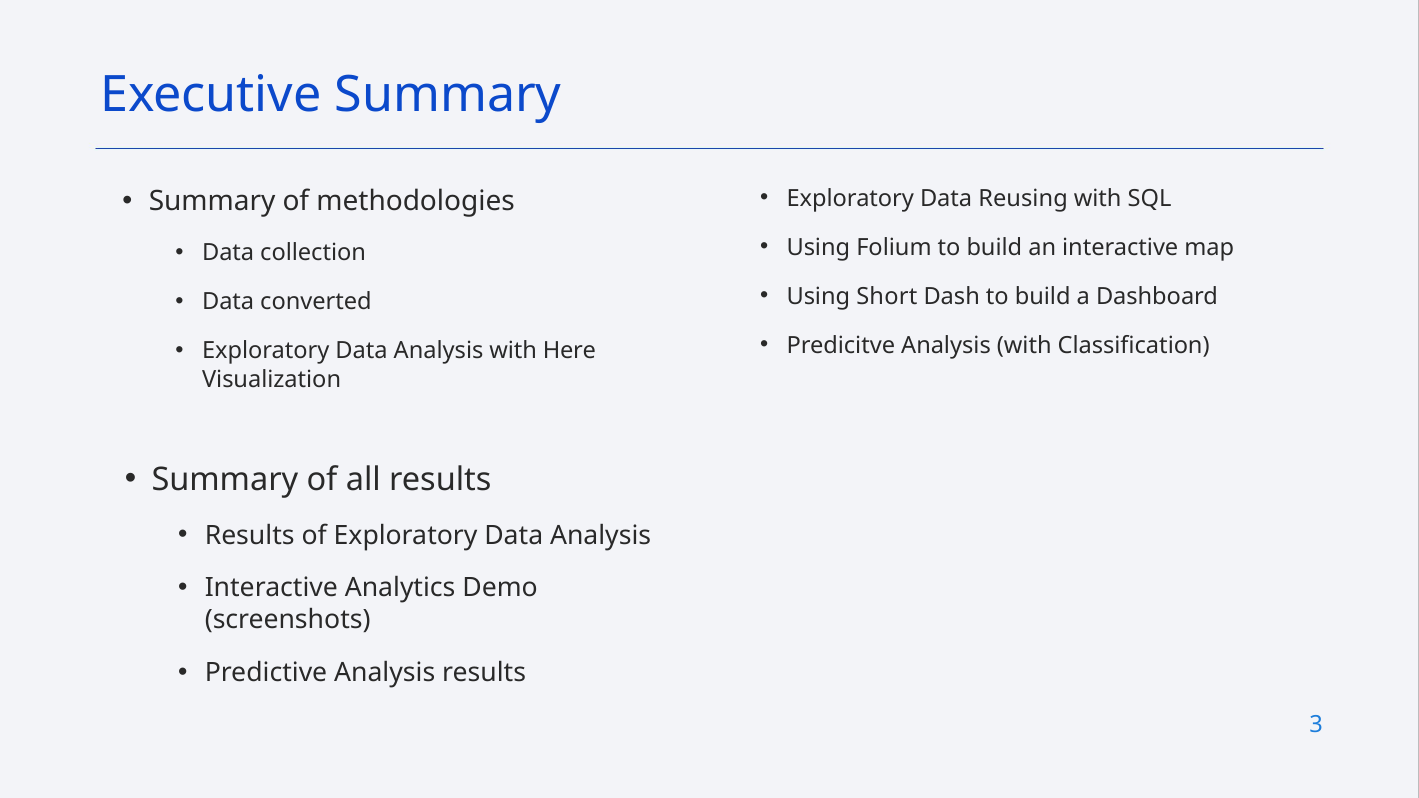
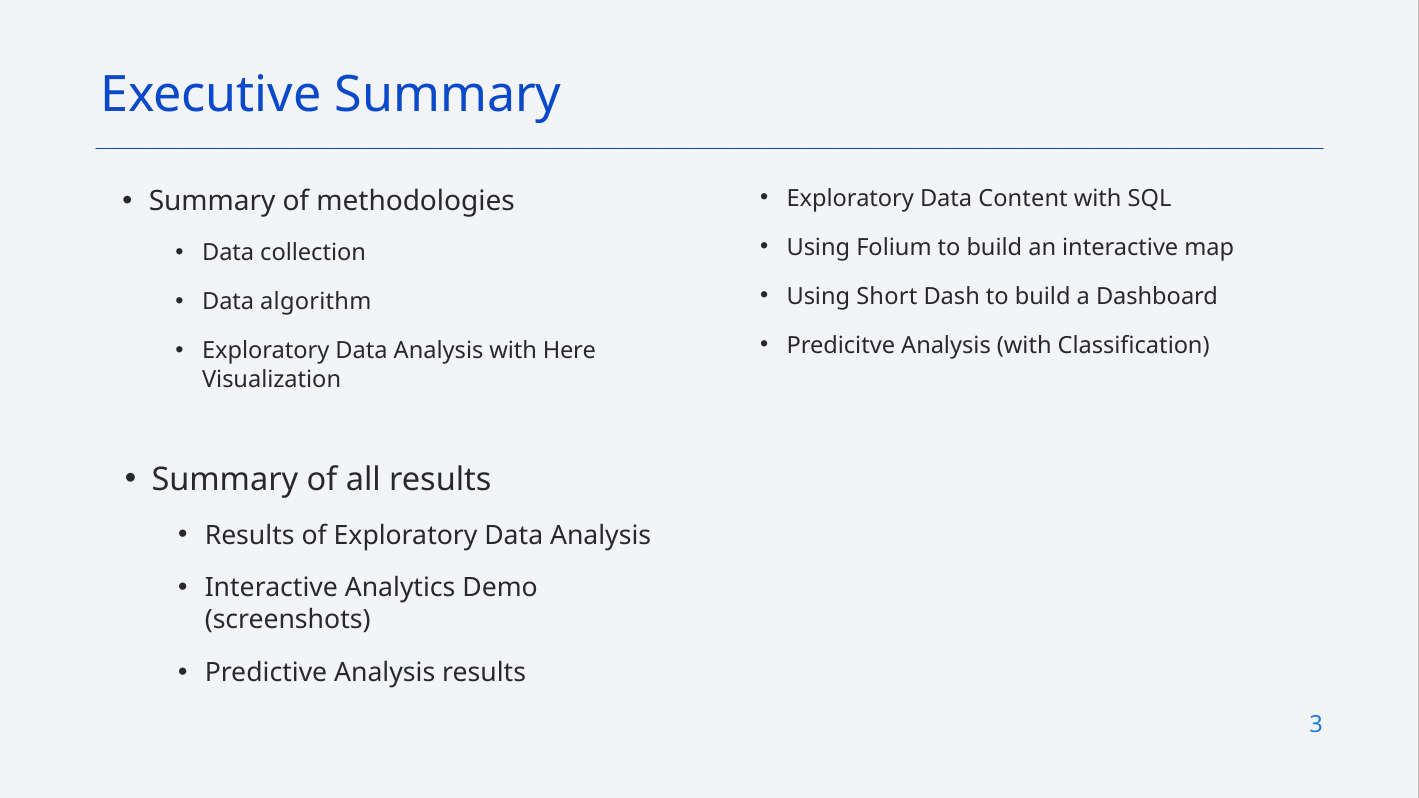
Reusing: Reusing -> Content
converted: converted -> algorithm
